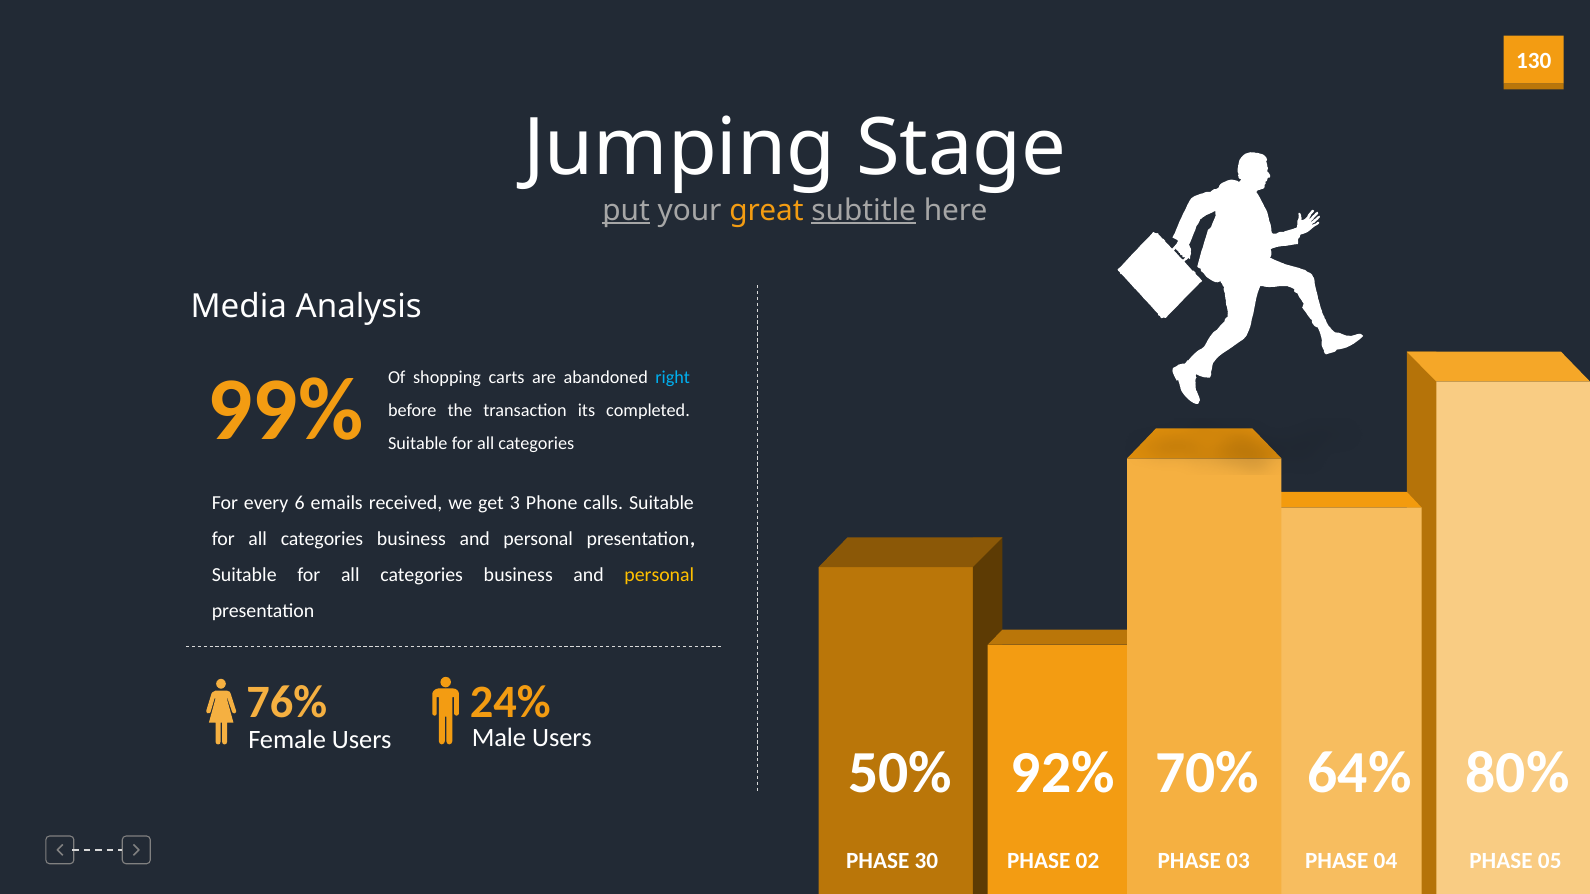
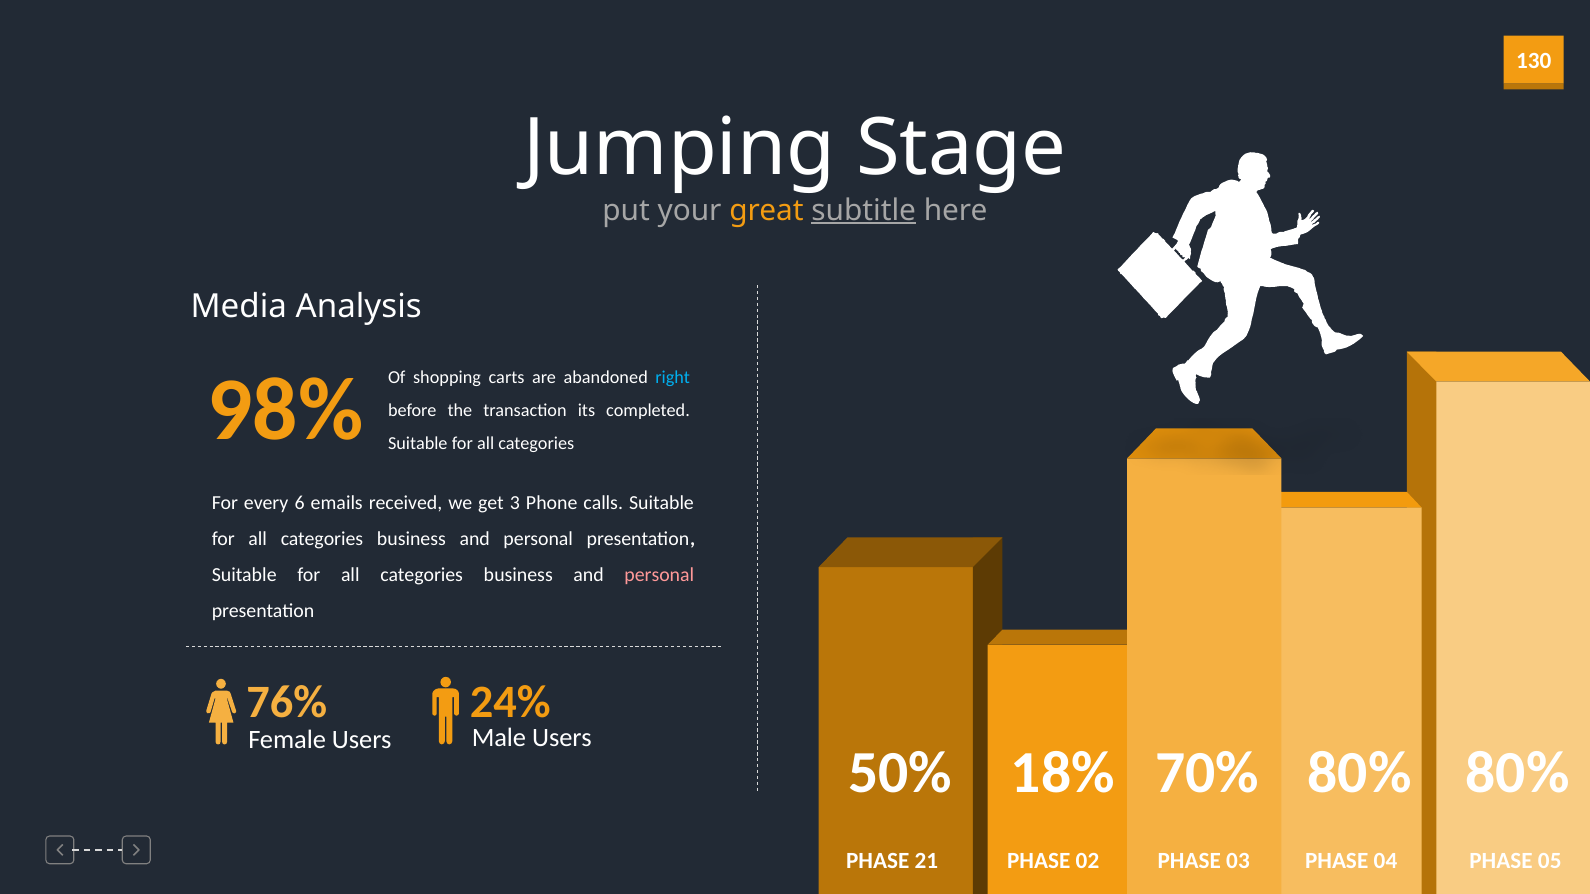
put underline: present -> none
99%: 99% -> 98%
personal at (659, 575) colour: yellow -> pink
92%: 92% -> 18%
70% 64%: 64% -> 80%
30: 30 -> 21
